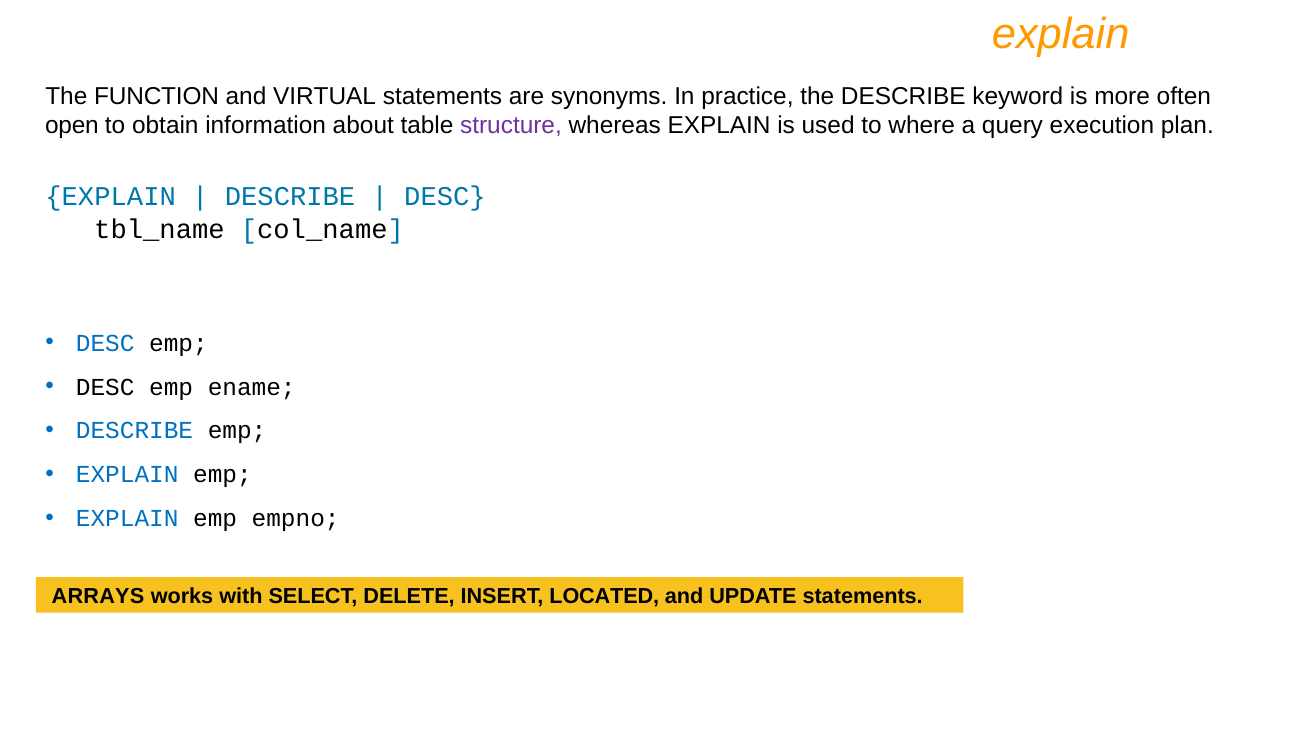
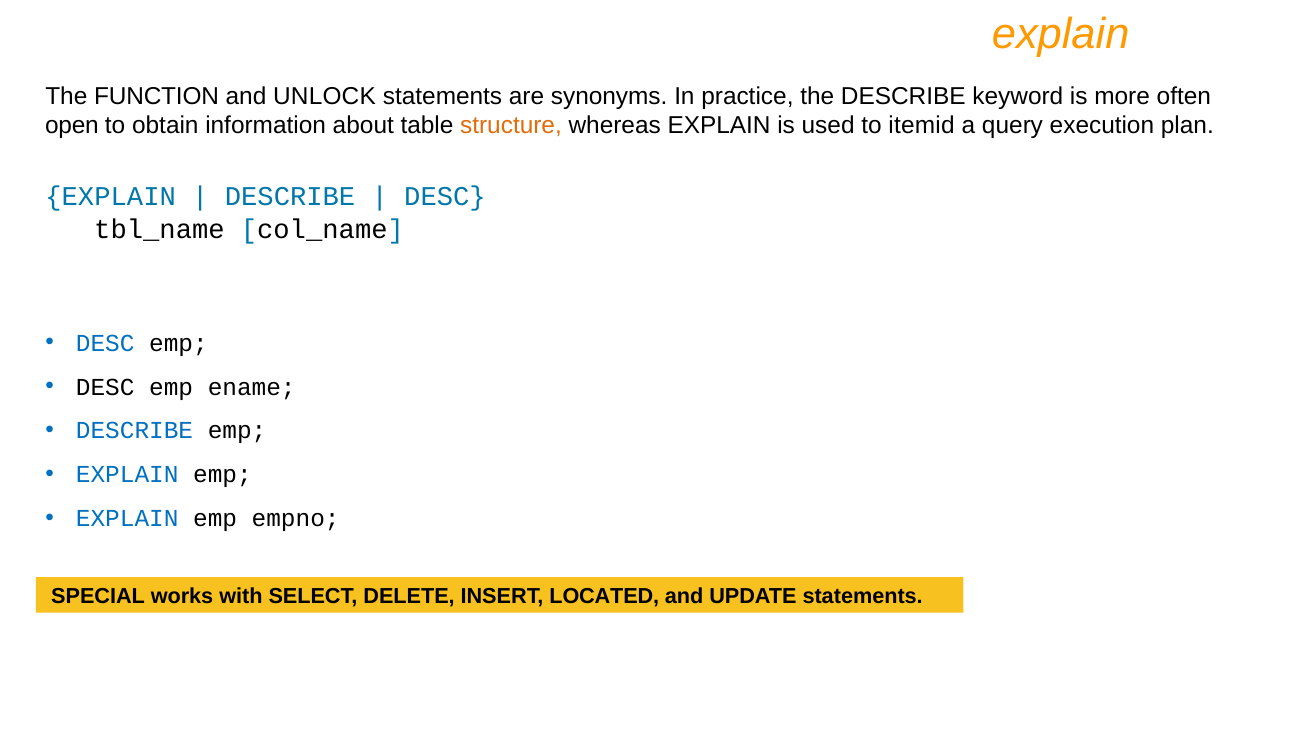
VIRTUAL: VIRTUAL -> UNLOCK
structure colour: purple -> orange
where: where -> itemid
ARRAYS: ARRAYS -> SPECIAL
